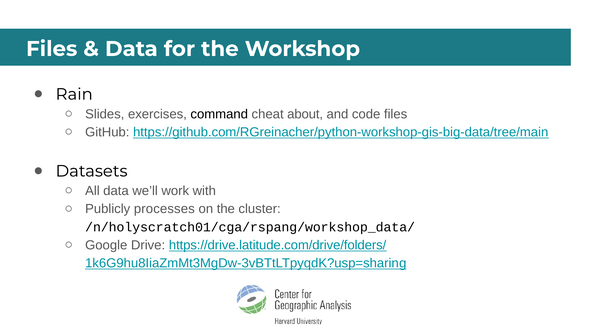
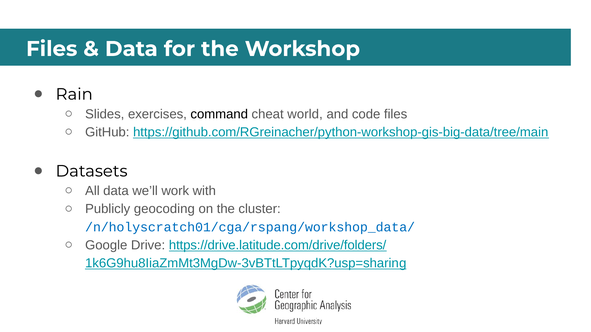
about: about -> world
processes: processes -> geocoding
/n/holyscratch01/cga/rspang/workshop_data/ colour: black -> blue
